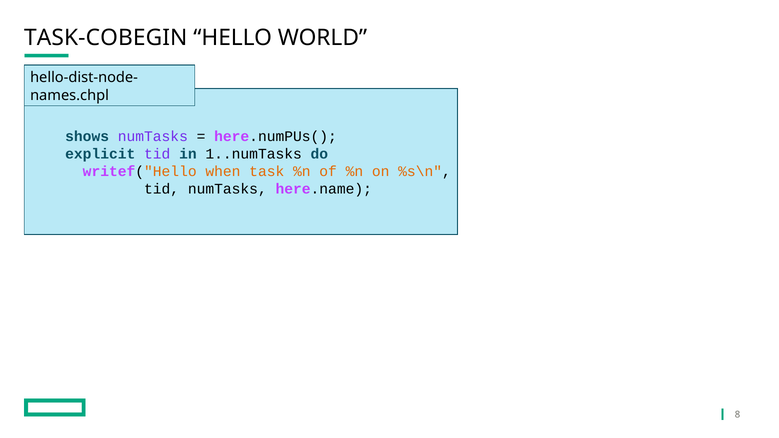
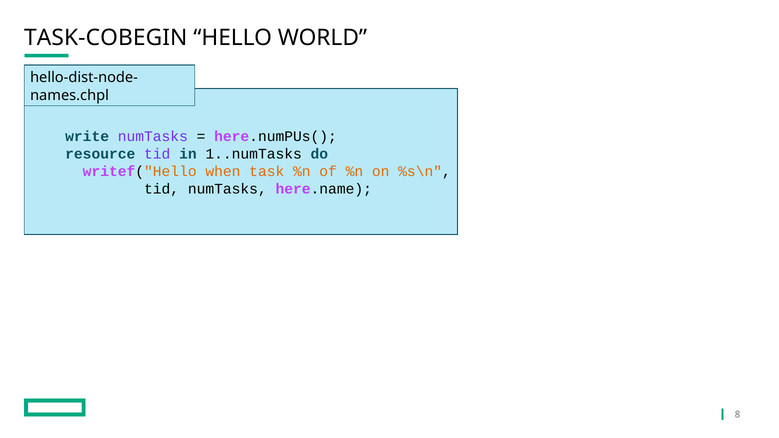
shows: shows -> write
explicit: explicit -> resource
